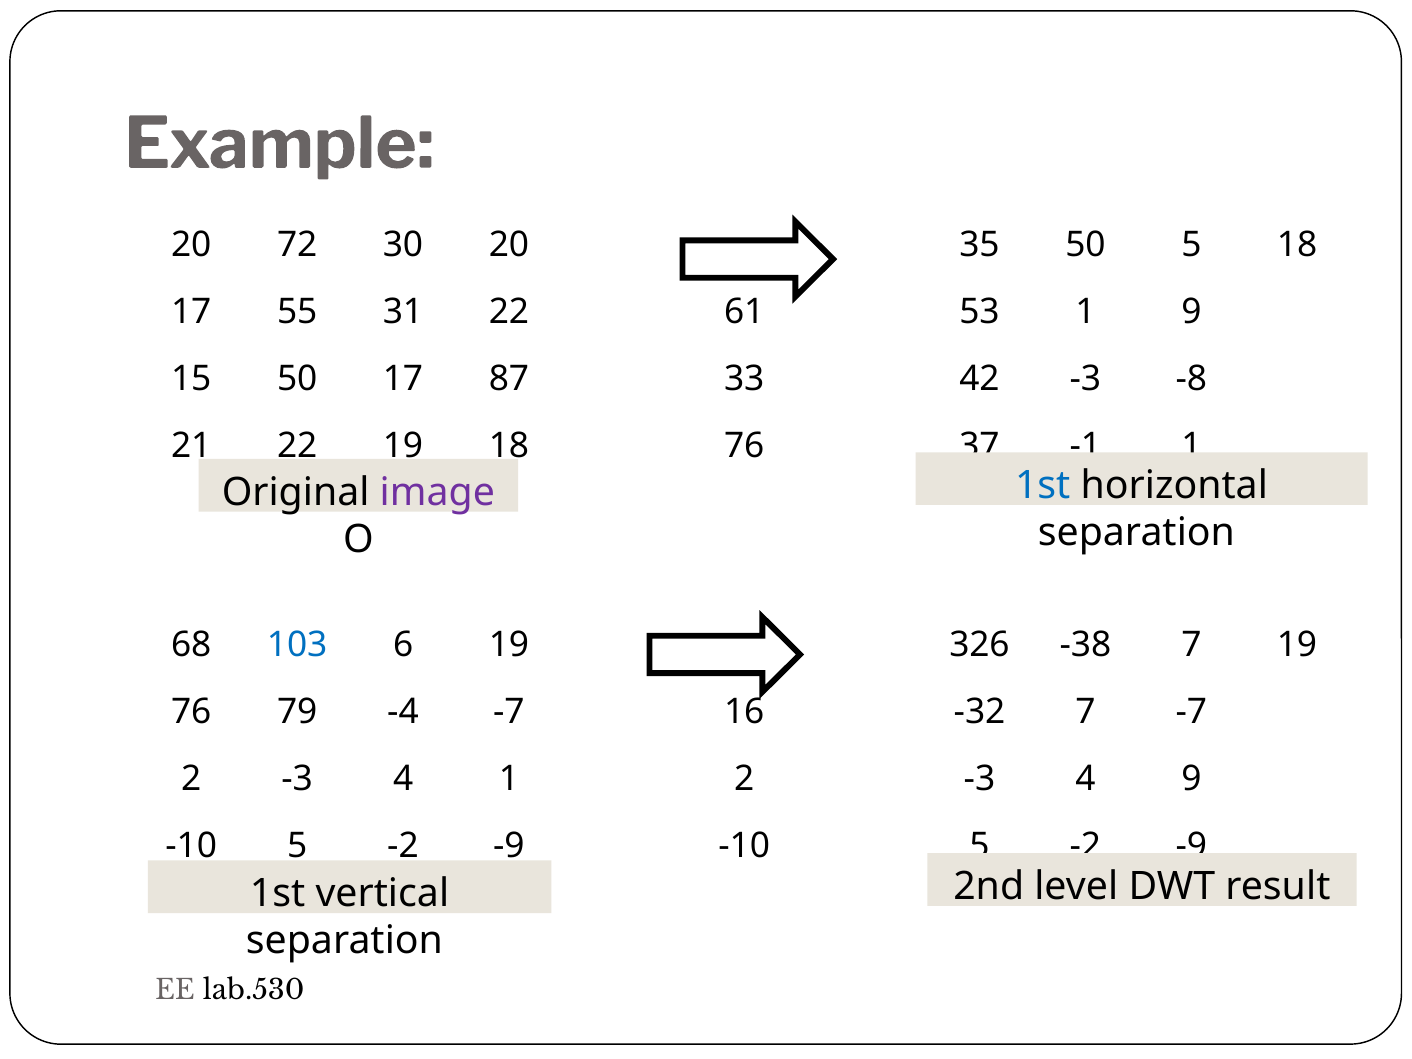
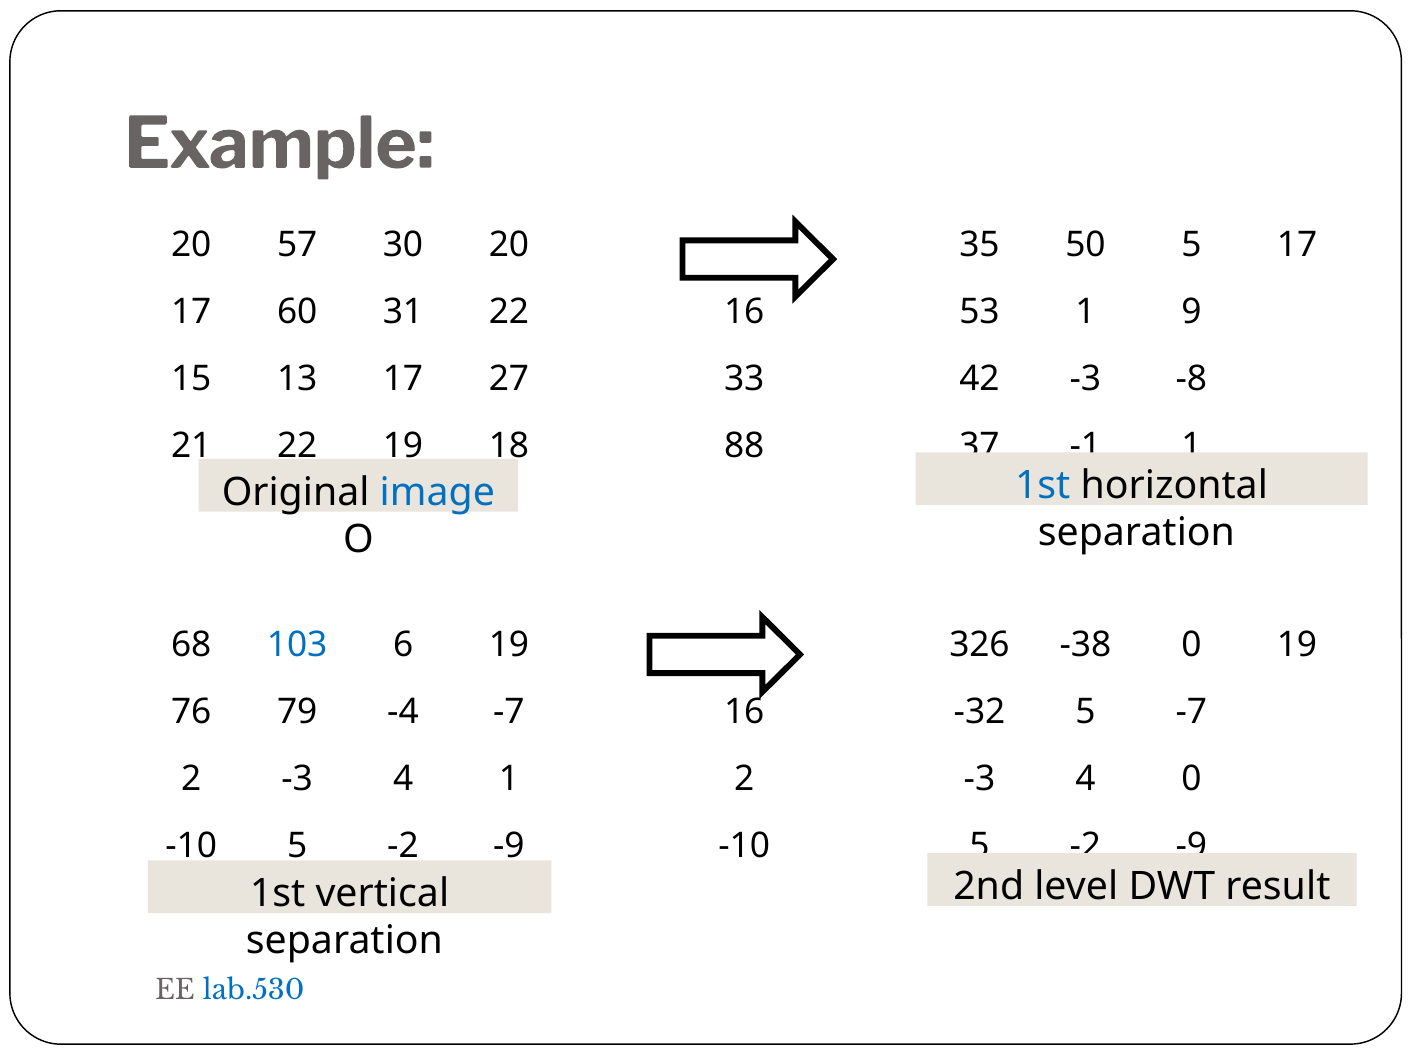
72: 72 -> 57
5 18: 18 -> 17
55: 55 -> 60
22 61: 61 -> 16
15 50: 50 -> 13
87: 87 -> 27
76 at (744, 446): 76 -> 88
image colour: purple -> blue
-38 7: 7 -> 0
-32 7: 7 -> 5
4 9: 9 -> 0
lab.530 colour: black -> blue
